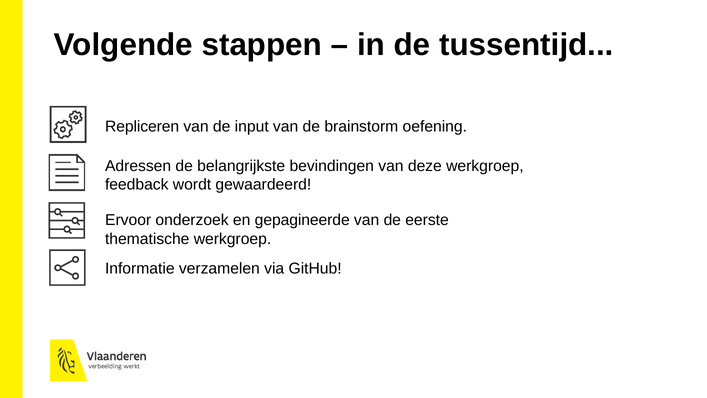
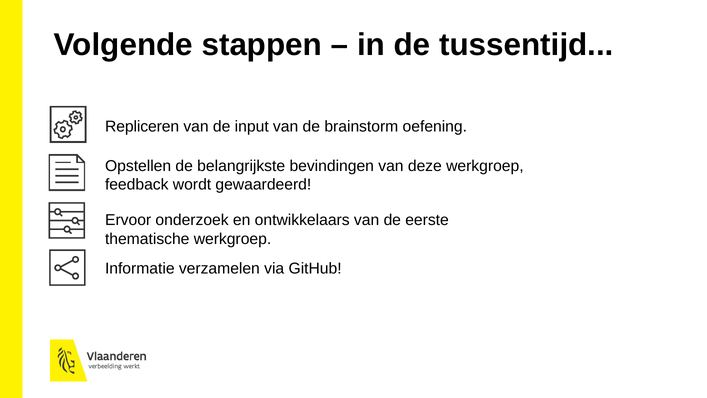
Adressen: Adressen -> Opstellen
gepagineerde: gepagineerde -> ontwikkelaars
